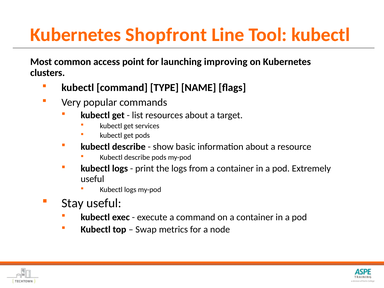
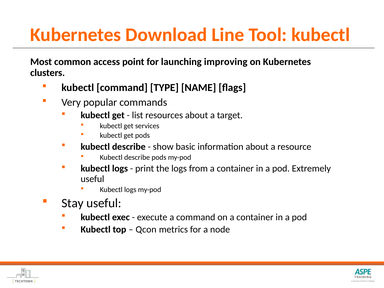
Shopfront: Shopfront -> Download
Swap: Swap -> Qcon
